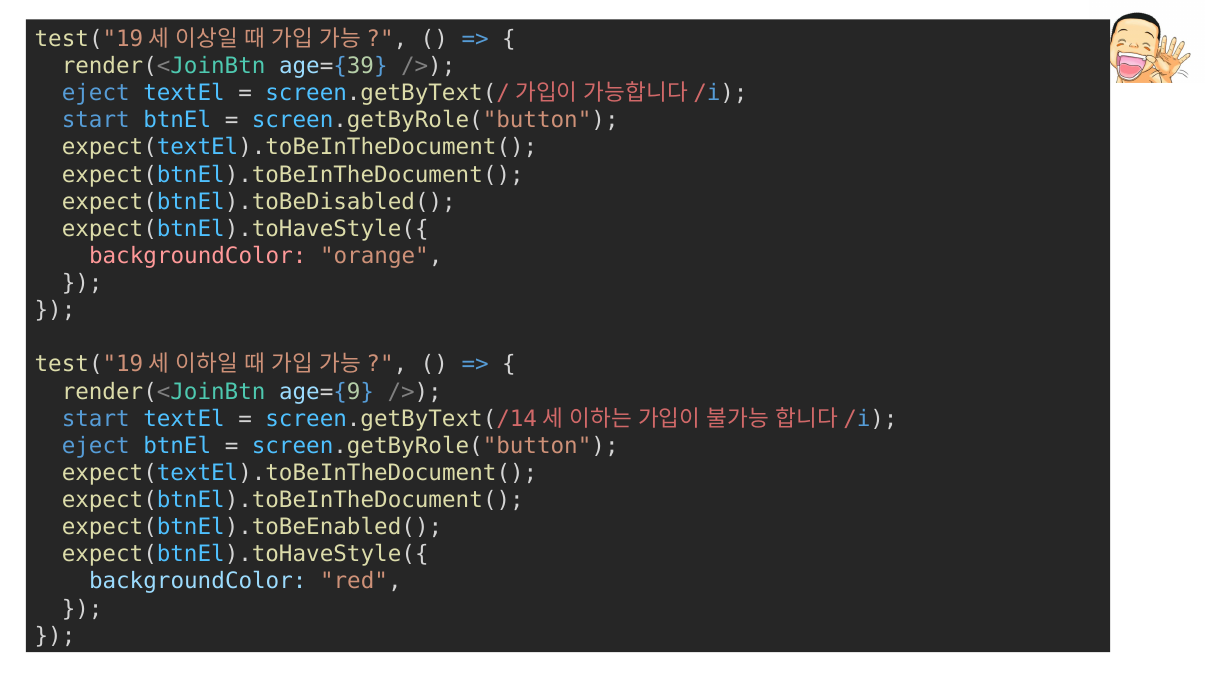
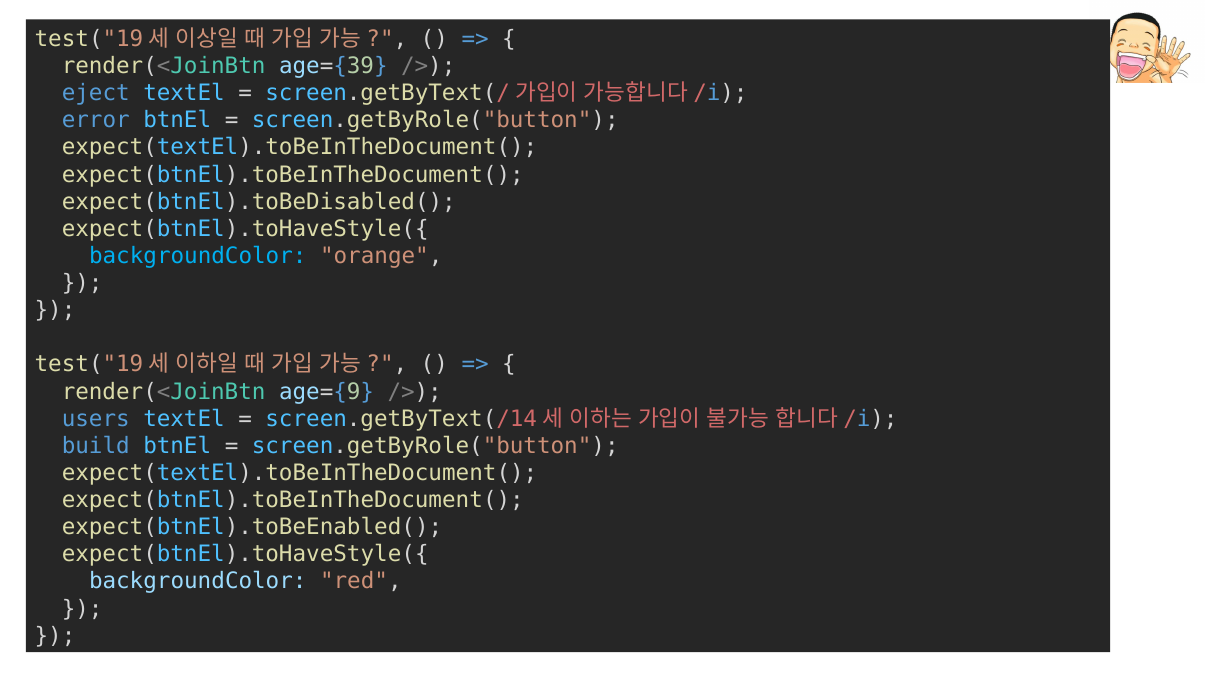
start at (96, 120): start -> error
backgroundColor at (198, 256) colour: pink -> light blue
start at (96, 419): start -> users
eject at (96, 446): eject -> build
